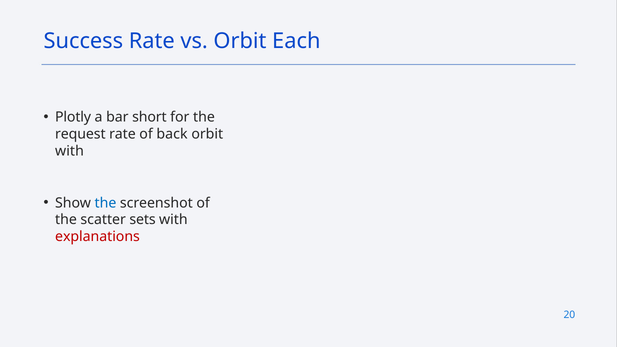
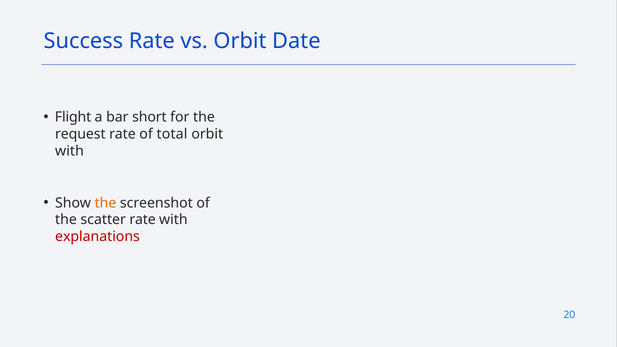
Each: Each -> Date
Plotly: Plotly -> Flight
back: back -> total
the at (105, 203) colour: blue -> orange
scatter sets: sets -> rate
